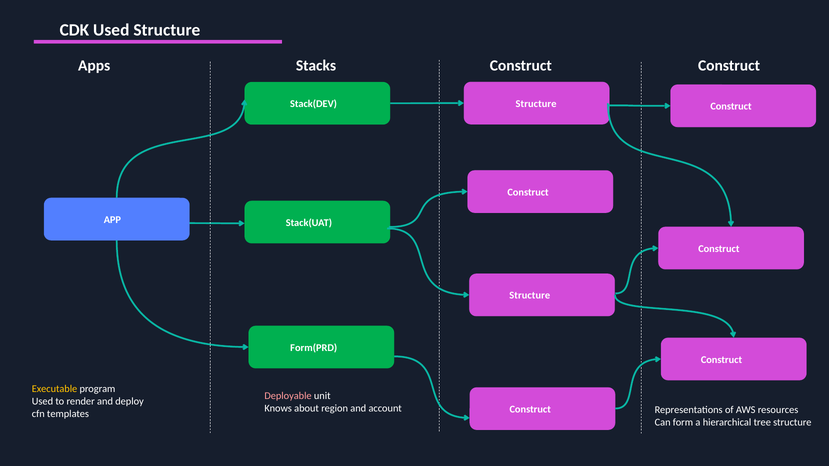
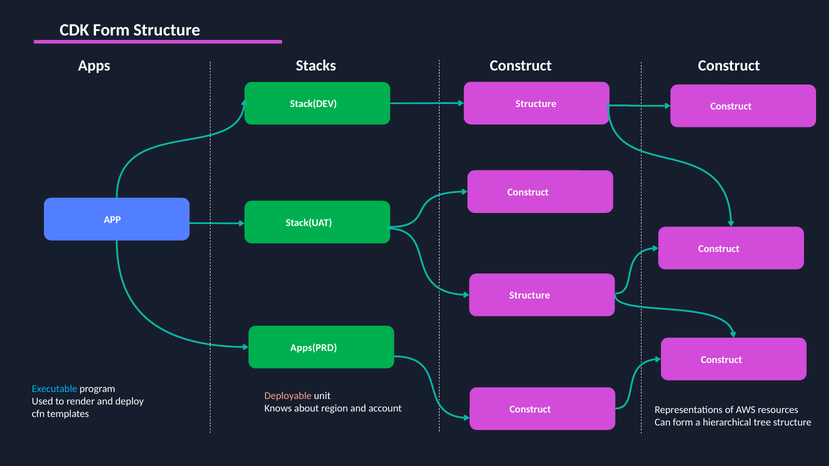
CDK Used: Used -> Form
Form(PRD: Form(PRD -> Apps(PRD
Executable colour: yellow -> light blue
